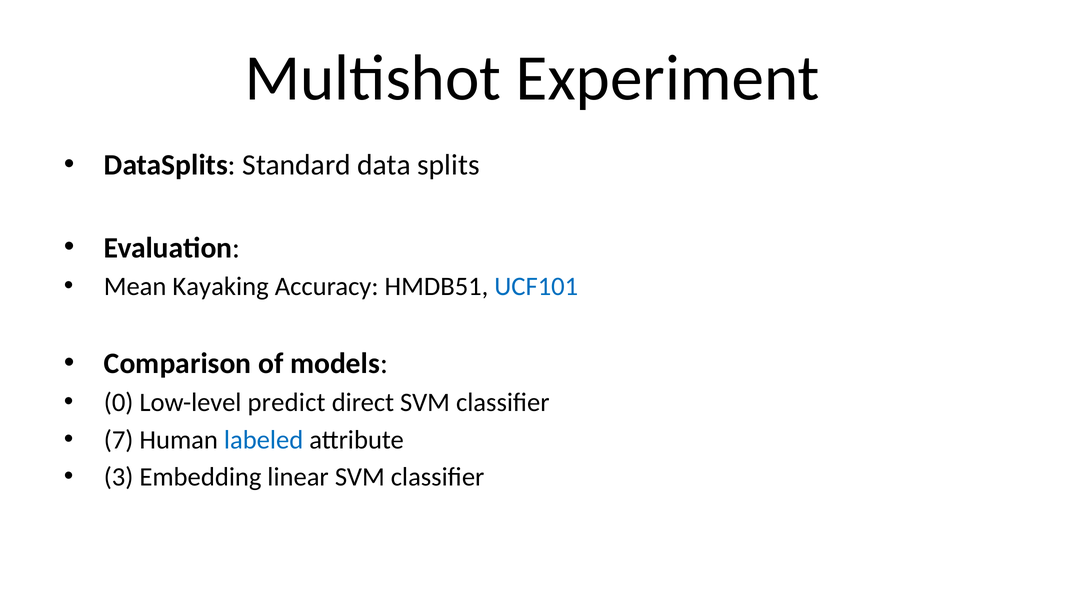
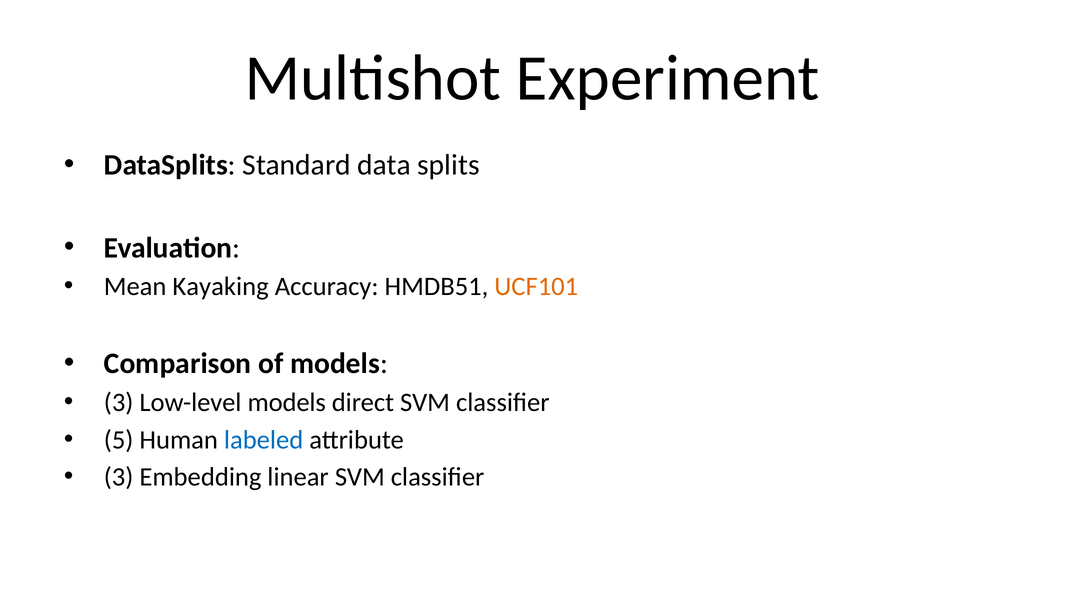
UCF101 colour: blue -> orange
0 at (119, 403): 0 -> 3
Low-level predict: predict -> models
7: 7 -> 5
